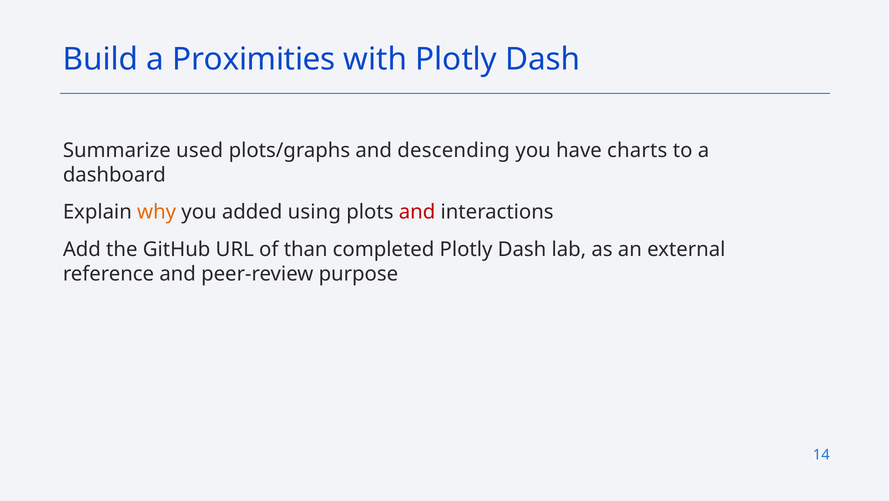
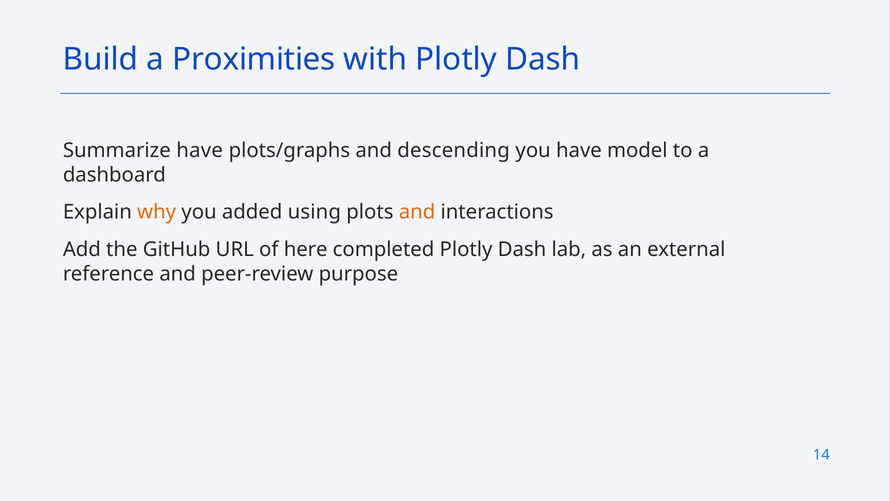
Summarize used: used -> have
charts: charts -> model
and at (417, 212) colour: red -> orange
than: than -> here
